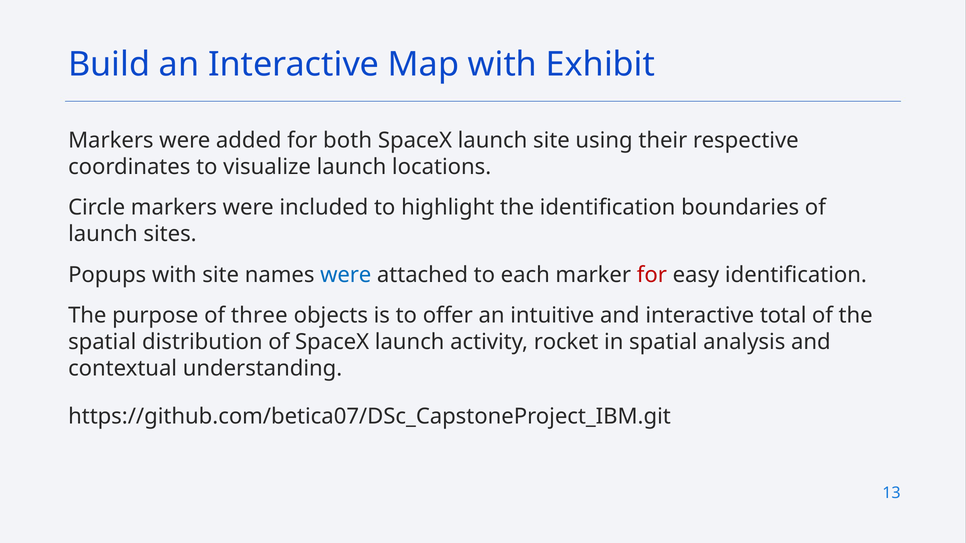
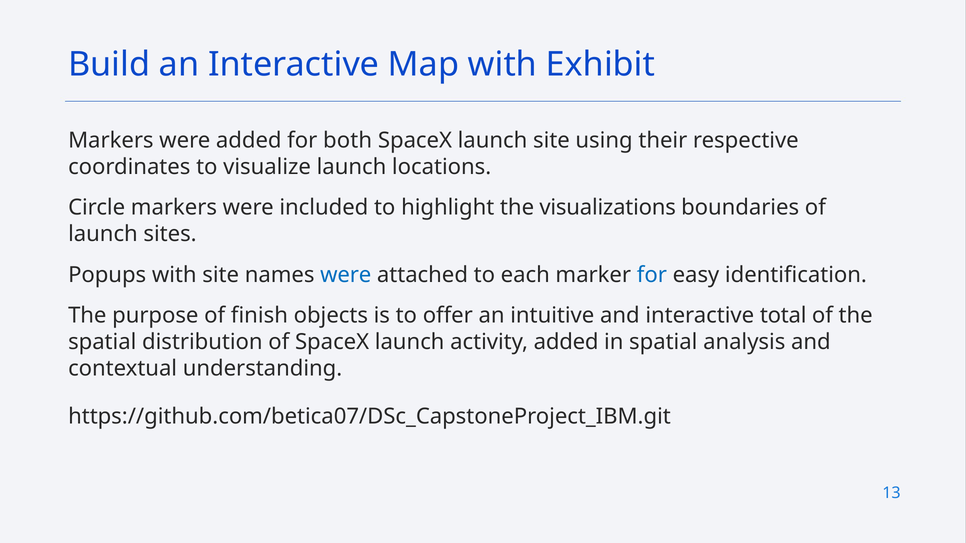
the identification: identification -> visualizations
for at (652, 275) colour: red -> blue
three: three -> finish
activity rocket: rocket -> added
